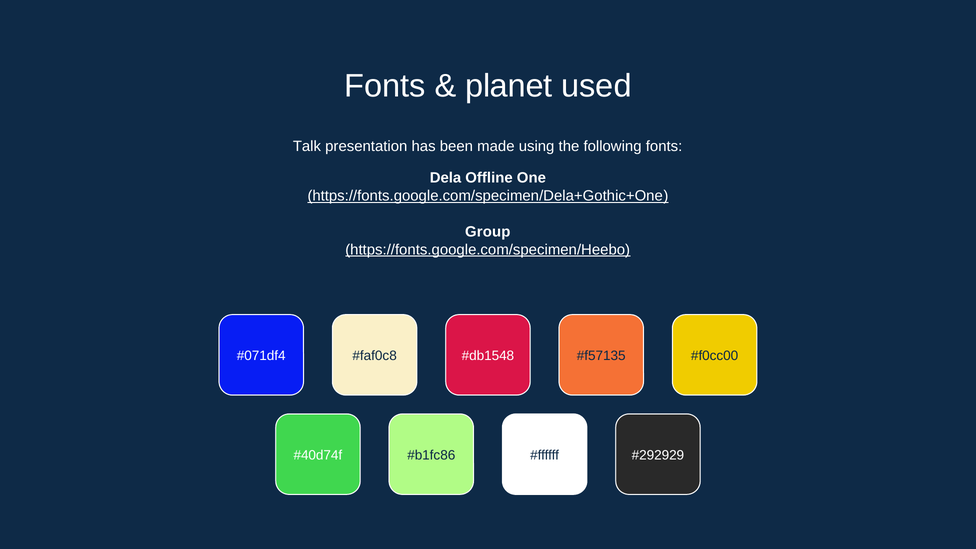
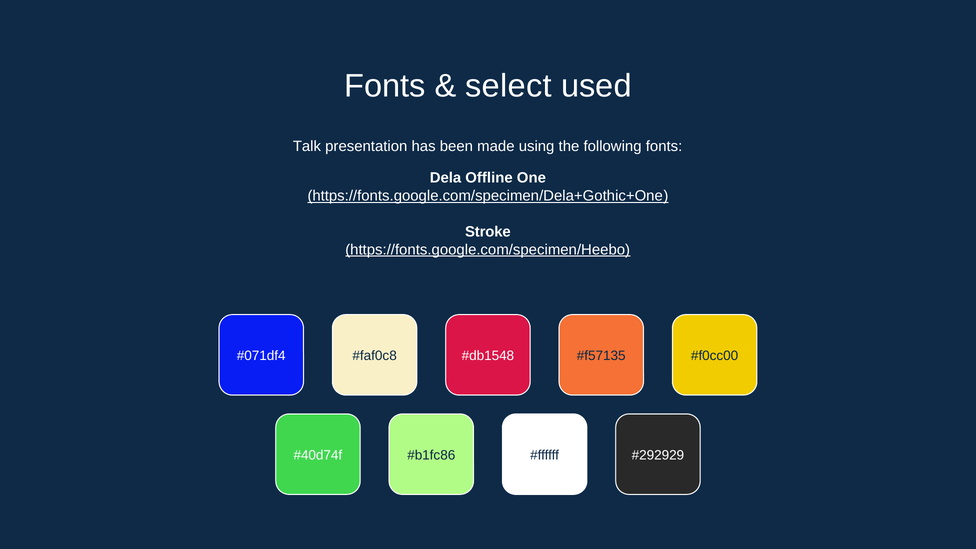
planet: planet -> select
Group: Group -> Stroke
